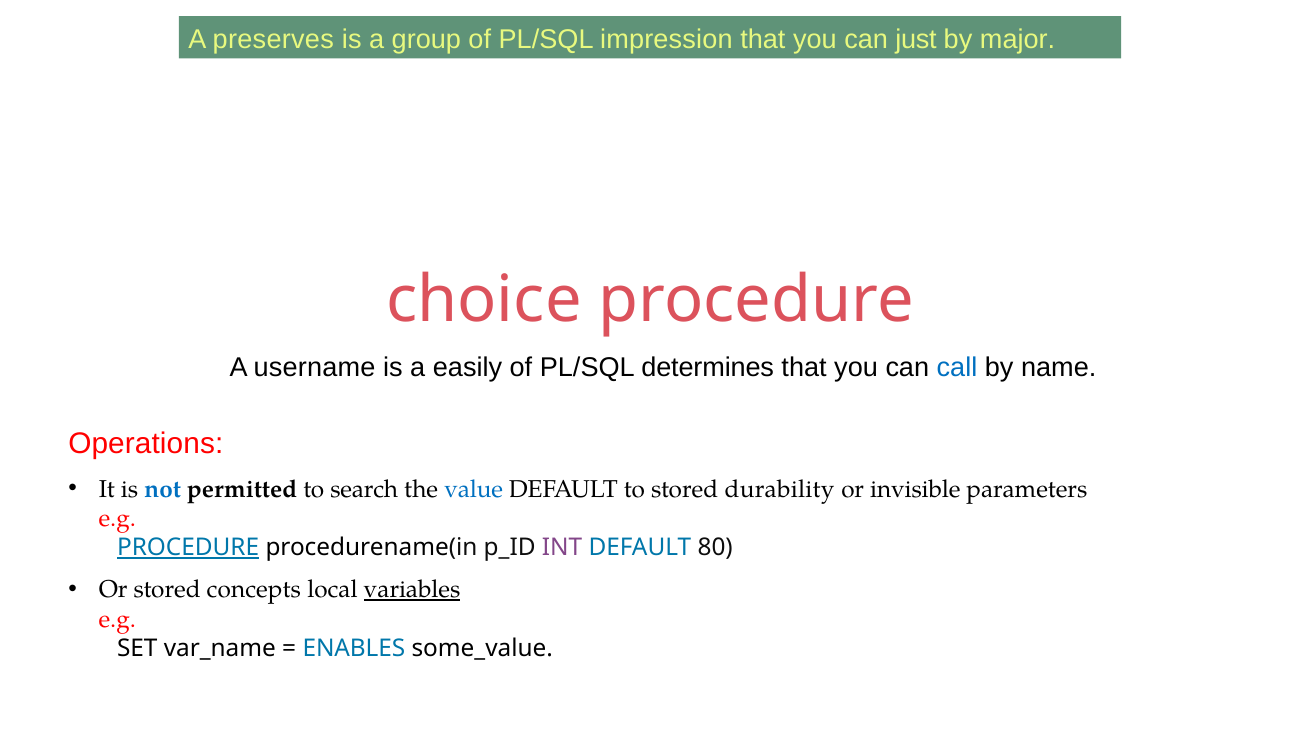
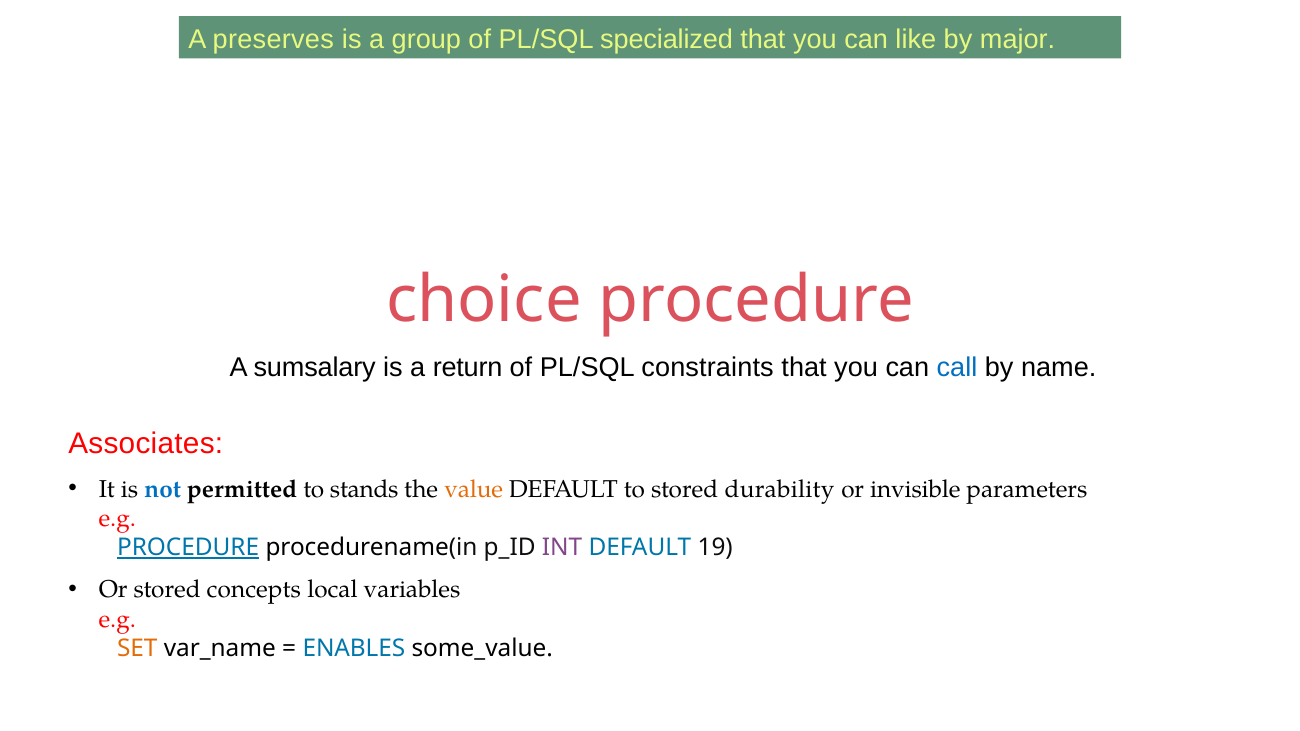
impression: impression -> specialized
just: just -> like
username: username -> sumsalary
easily: easily -> return
determines: determines -> constraints
Operations: Operations -> Associates
search: search -> stands
value colour: blue -> orange
80: 80 -> 19
variables underline: present -> none
SET colour: black -> orange
